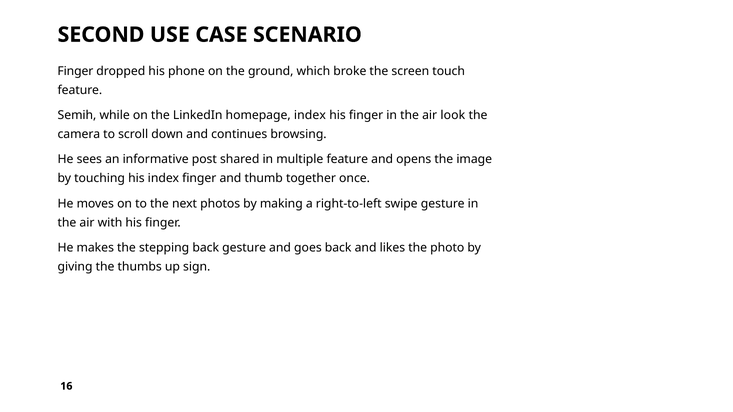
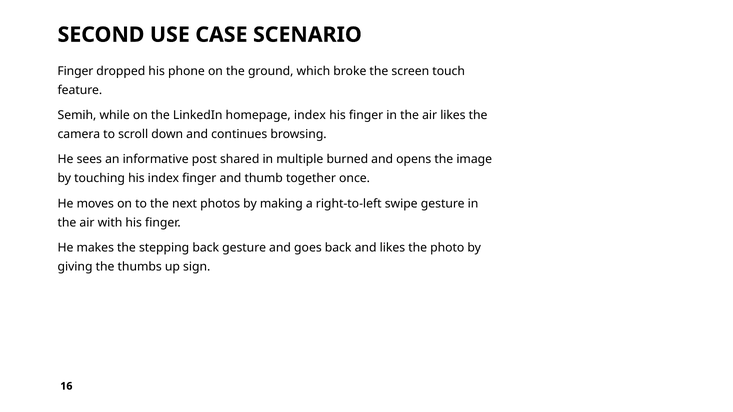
air look: look -> likes
multiple feature: feature -> burned
